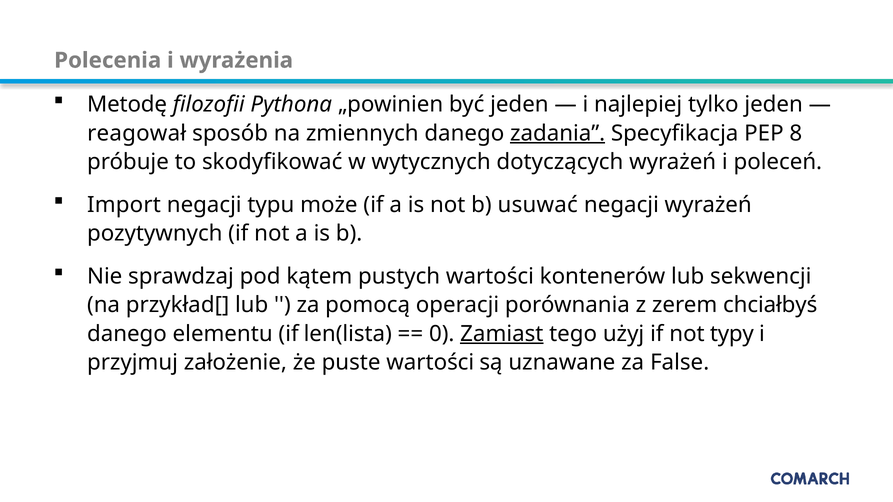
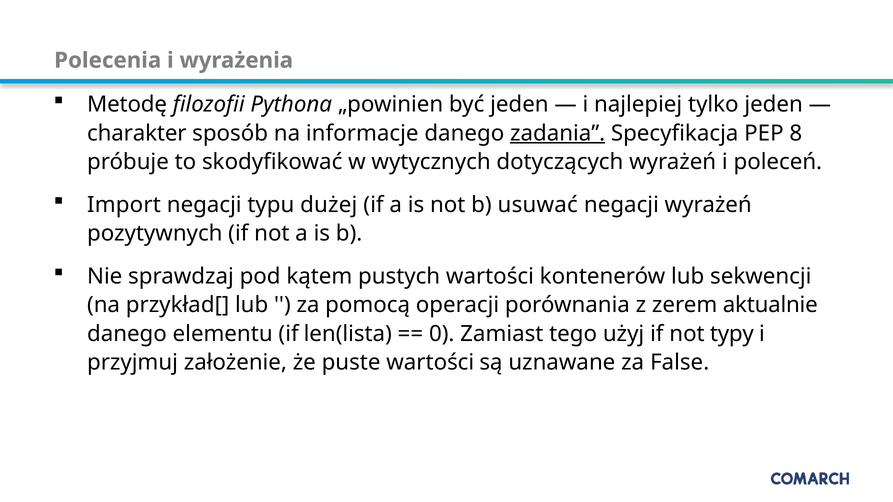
reagował: reagował -> charakter
zmiennych: zmiennych -> informacje
może: może -> dużej
chciałbyś: chciałbyś -> aktualnie
Zamiast underline: present -> none
